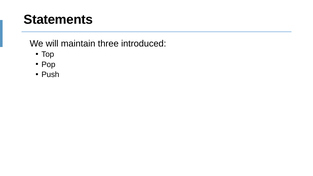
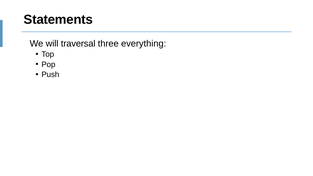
maintain: maintain -> traversal
introduced: introduced -> everything
